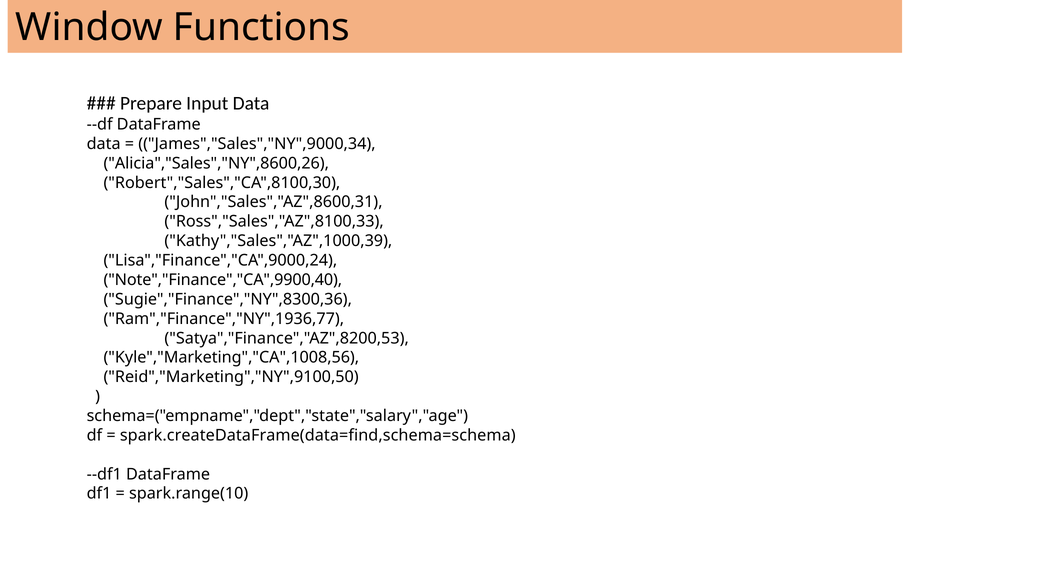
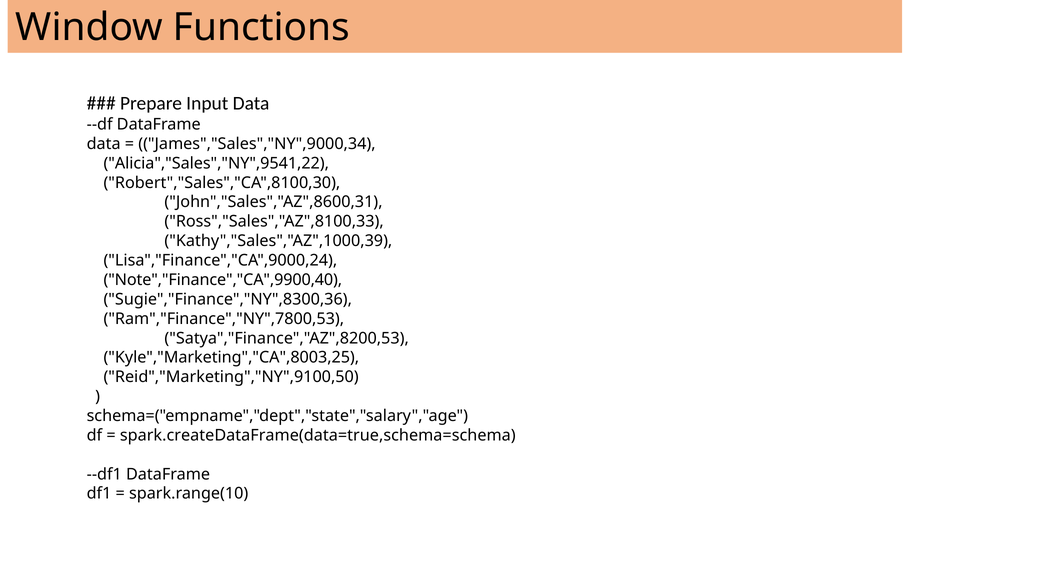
Alicia","Sales","NY",8600,26: Alicia","Sales","NY",8600,26 -> Alicia","Sales","NY",9541,22
Ram","Finance","NY",1936,77: Ram","Finance","NY",1936,77 -> Ram","Finance","NY",7800,53
Kyle","Marketing","CA",1008,56: Kyle","Marketing","CA",1008,56 -> Kyle","Marketing","CA",8003,25
spark.createDataFrame(data=find,schema=schema: spark.createDataFrame(data=find,schema=schema -> spark.createDataFrame(data=true,schema=schema
